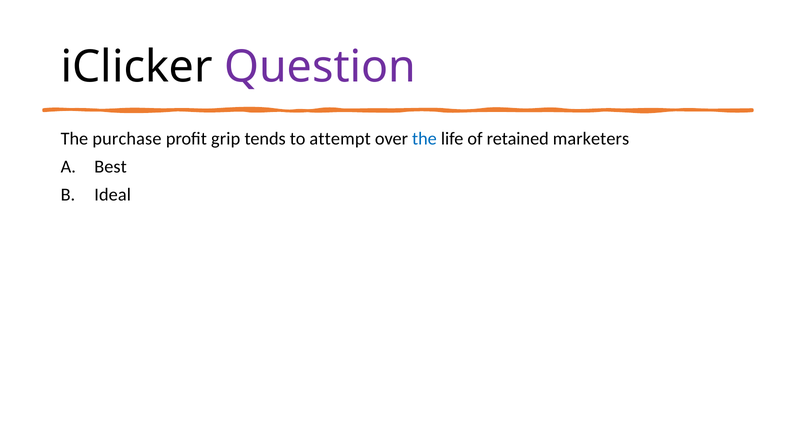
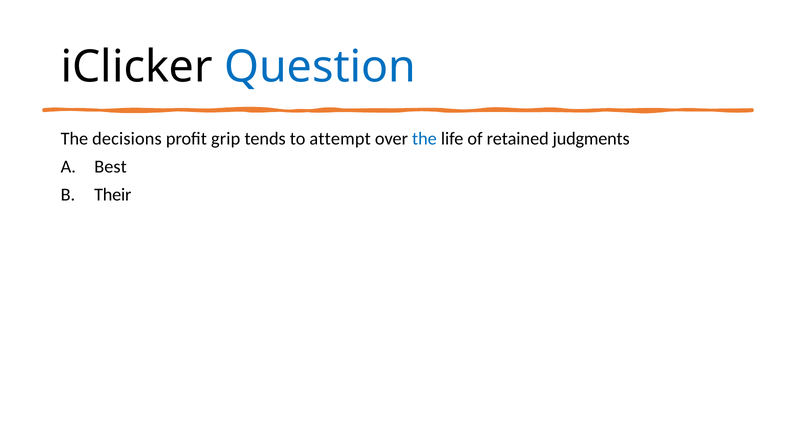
Question colour: purple -> blue
purchase: purchase -> decisions
marketers: marketers -> judgments
Ideal: Ideal -> Their
